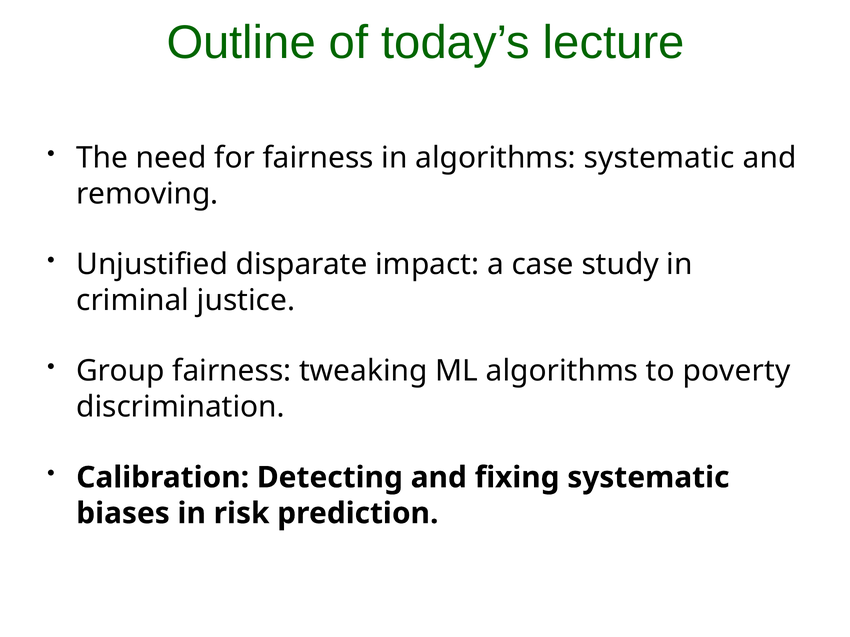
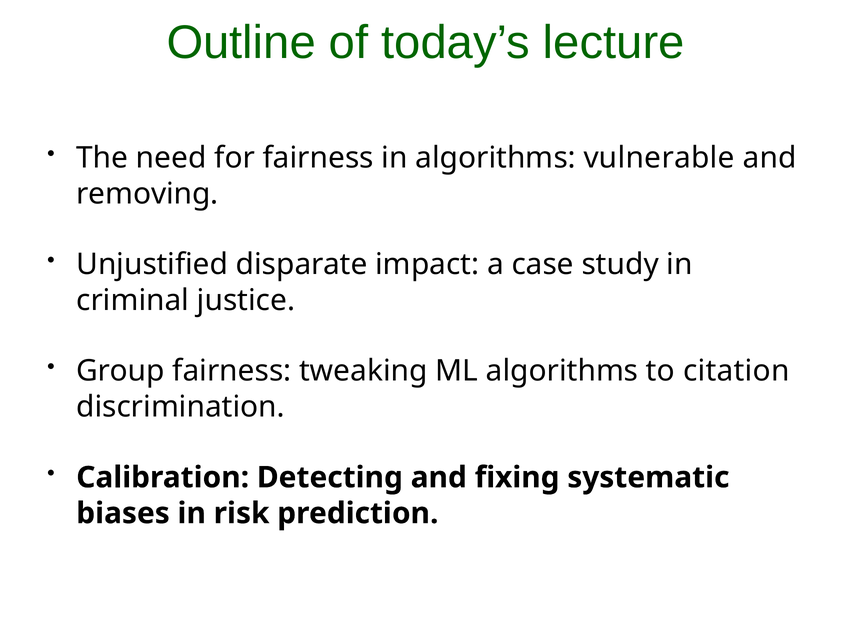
algorithms systematic: systematic -> vulnerable
poverty: poverty -> citation
